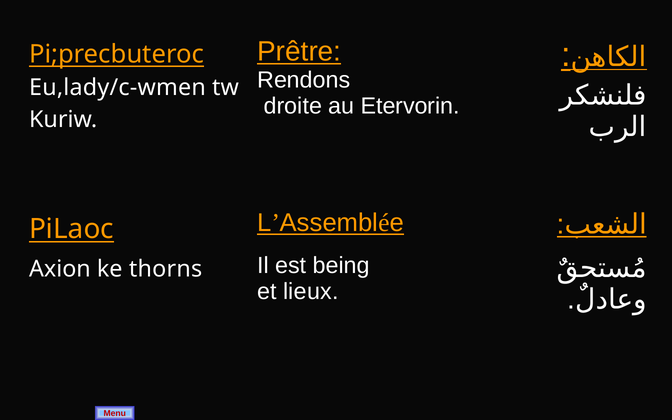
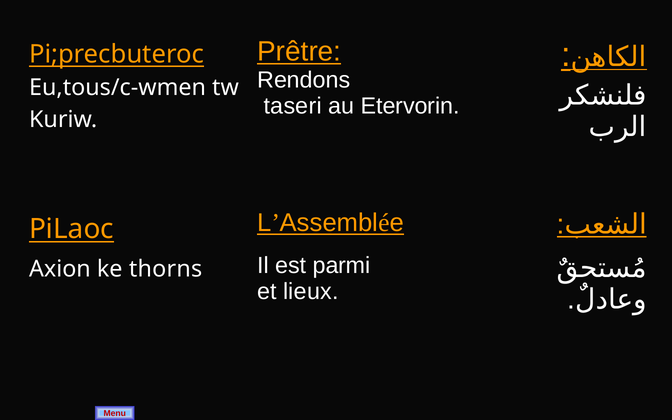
Eu,lady/c-wmen: Eu,lady/c-wmen -> Eu,tous/c-wmen
droite: droite -> taseri
being: being -> parmi
